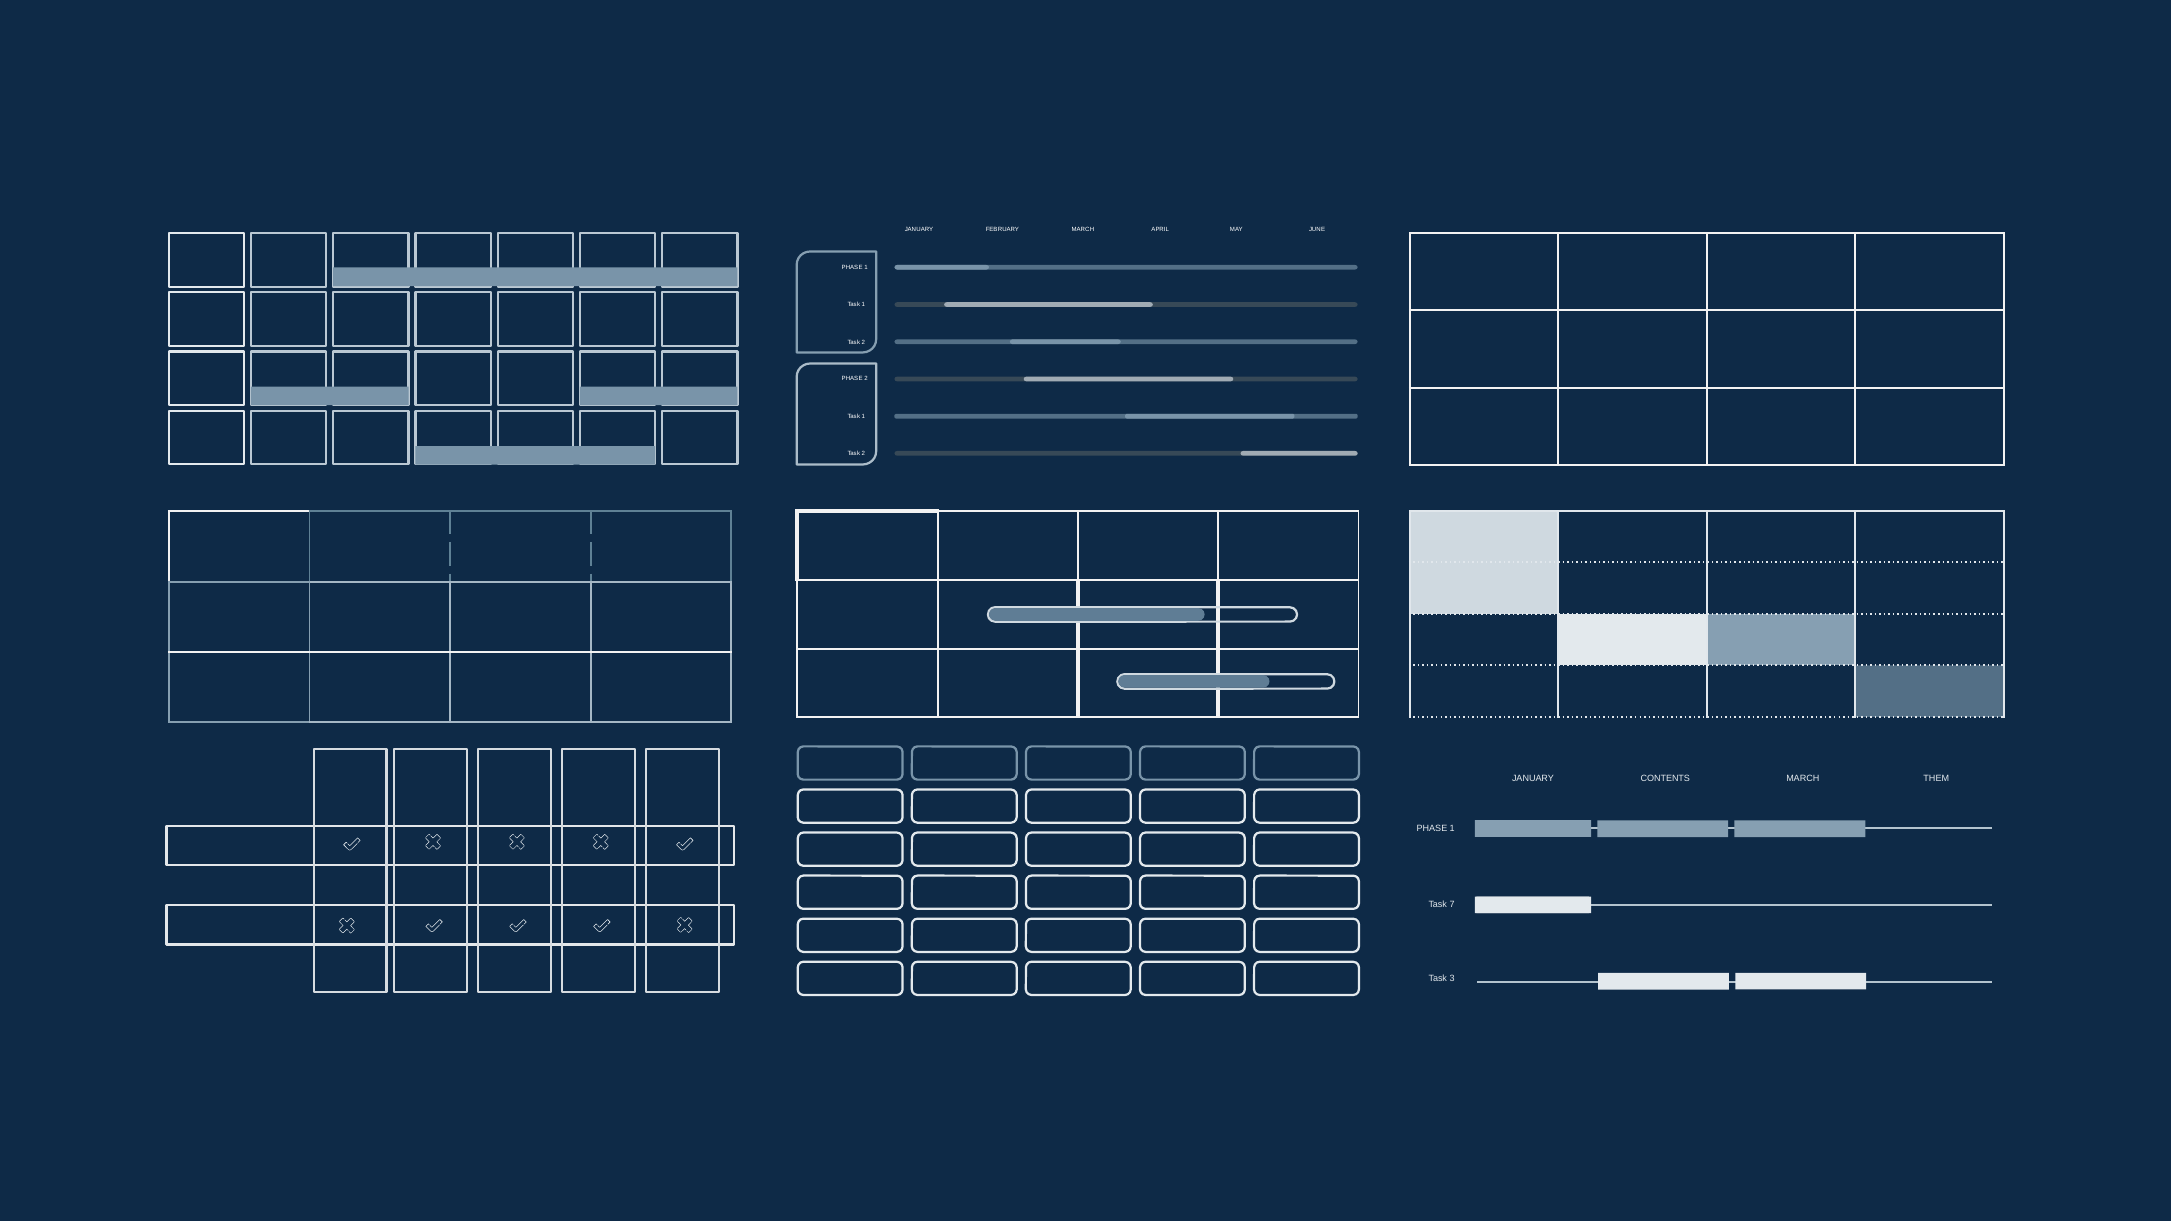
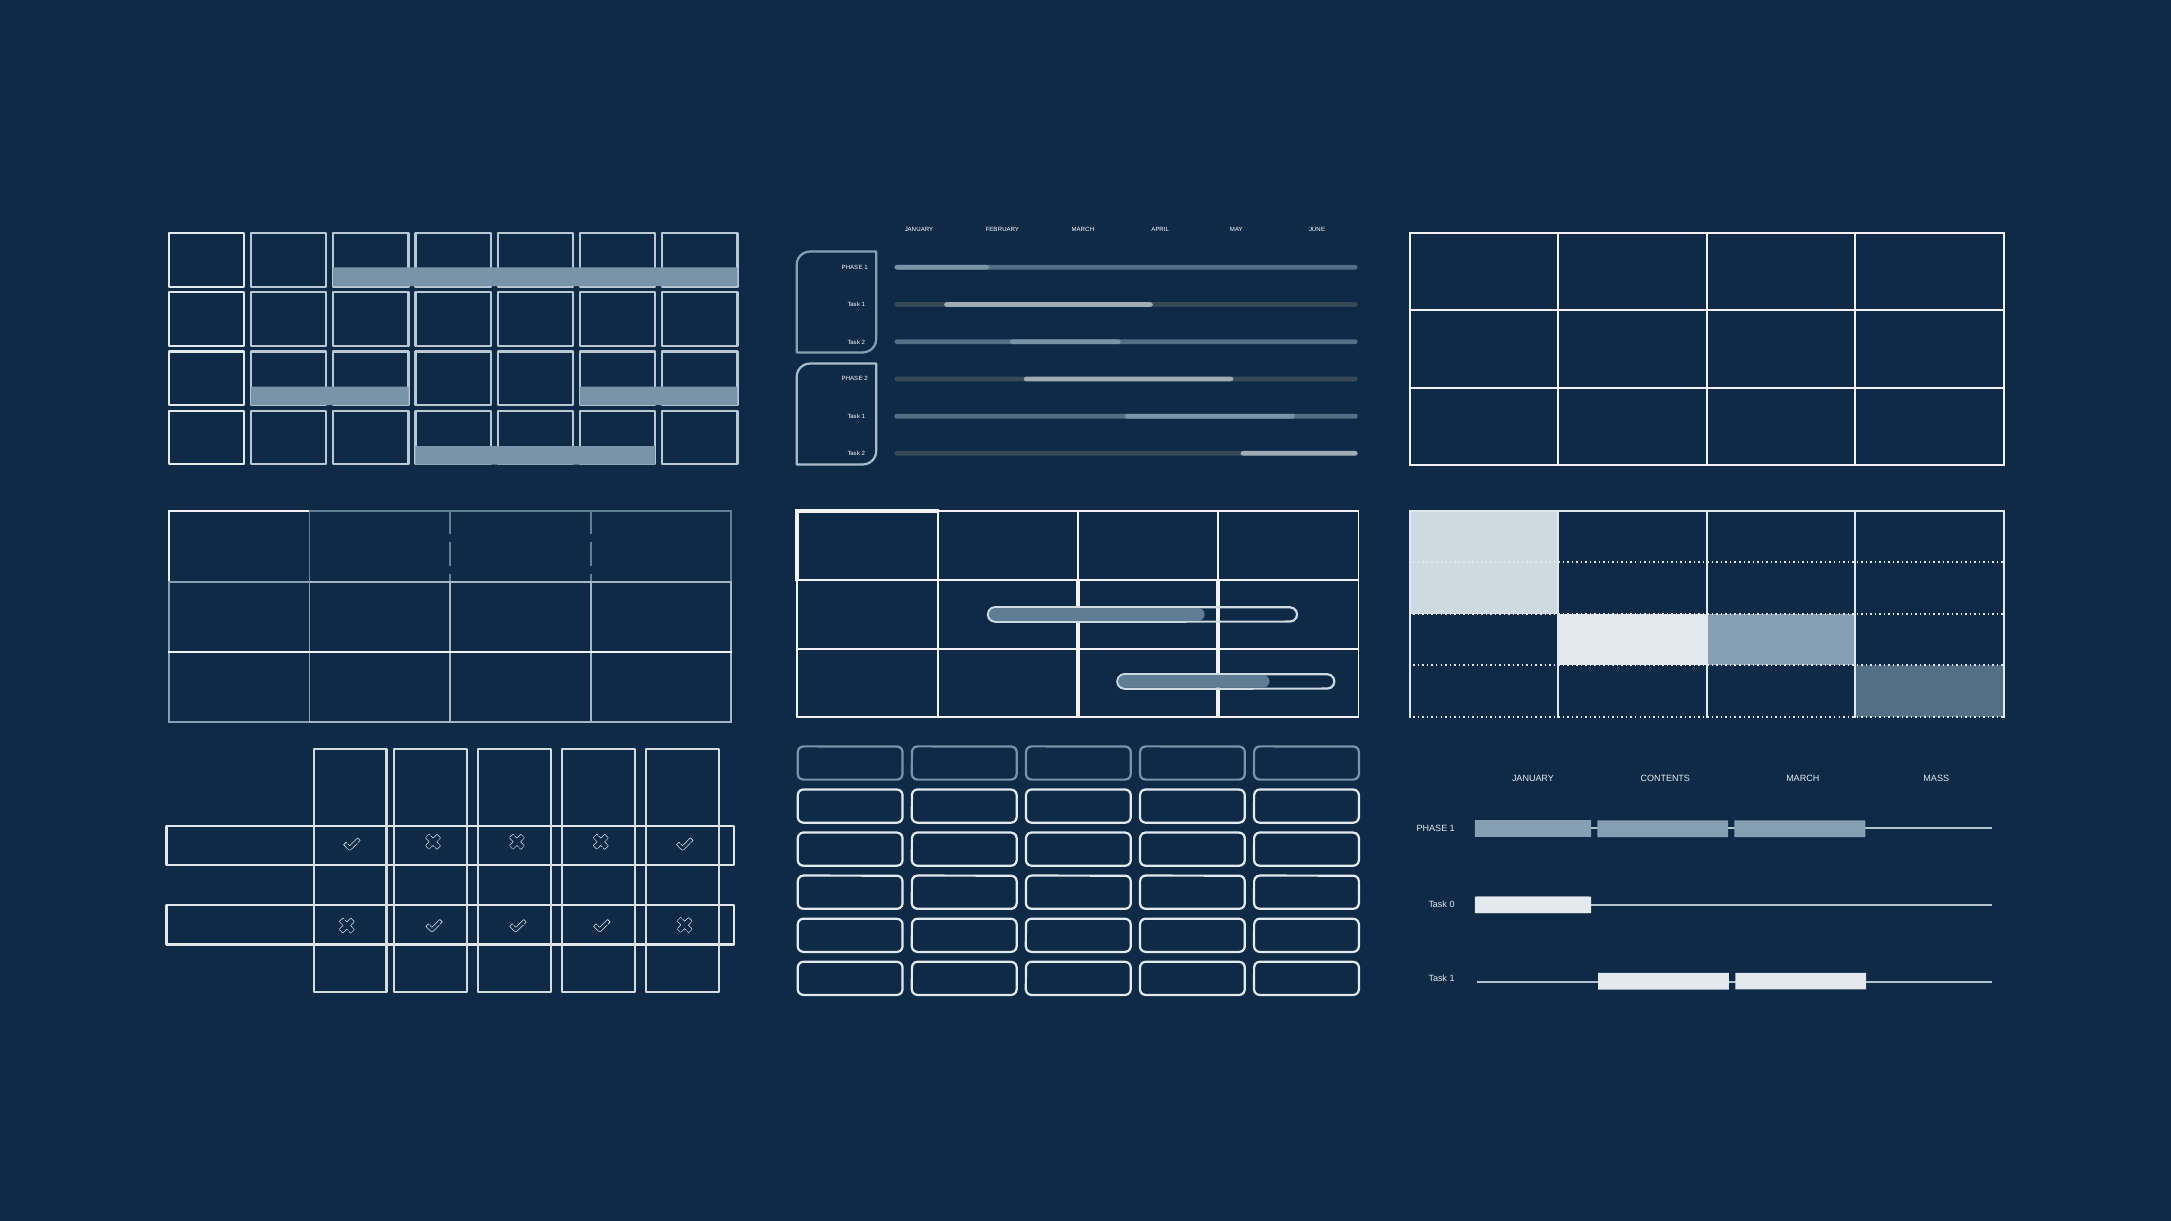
THEM: THEM -> MASS
7: 7 -> 0
3 at (1452, 979): 3 -> 1
